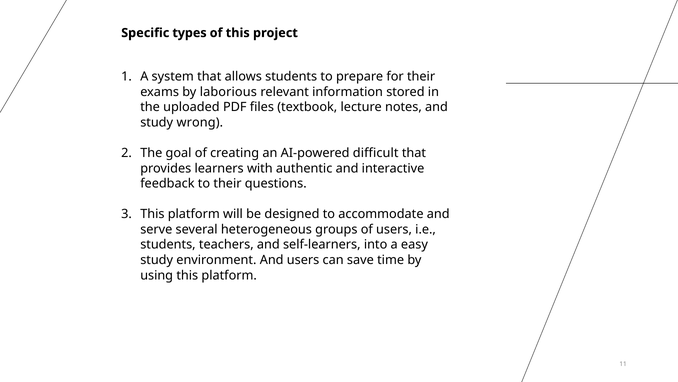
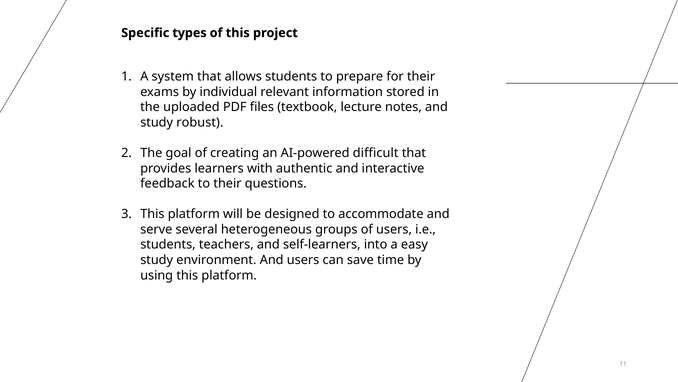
laborious: laborious -> individual
wrong: wrong -> robust
